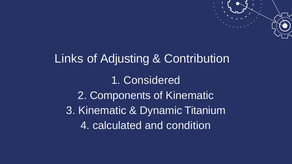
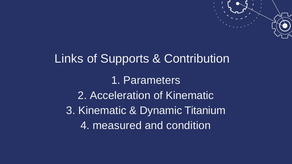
Adjusting: Adjusting -> Supports
Considered: Considered -> Parameters
Components: Components -> Acceleration
calculated: calculated -> measured
